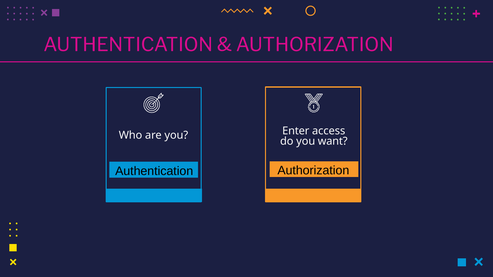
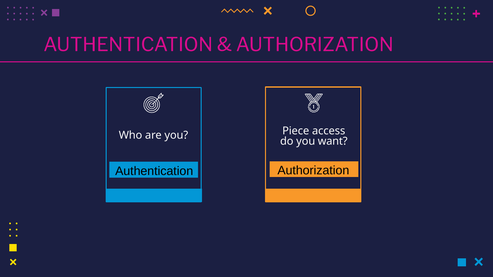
Enter: Enter -> Piece
